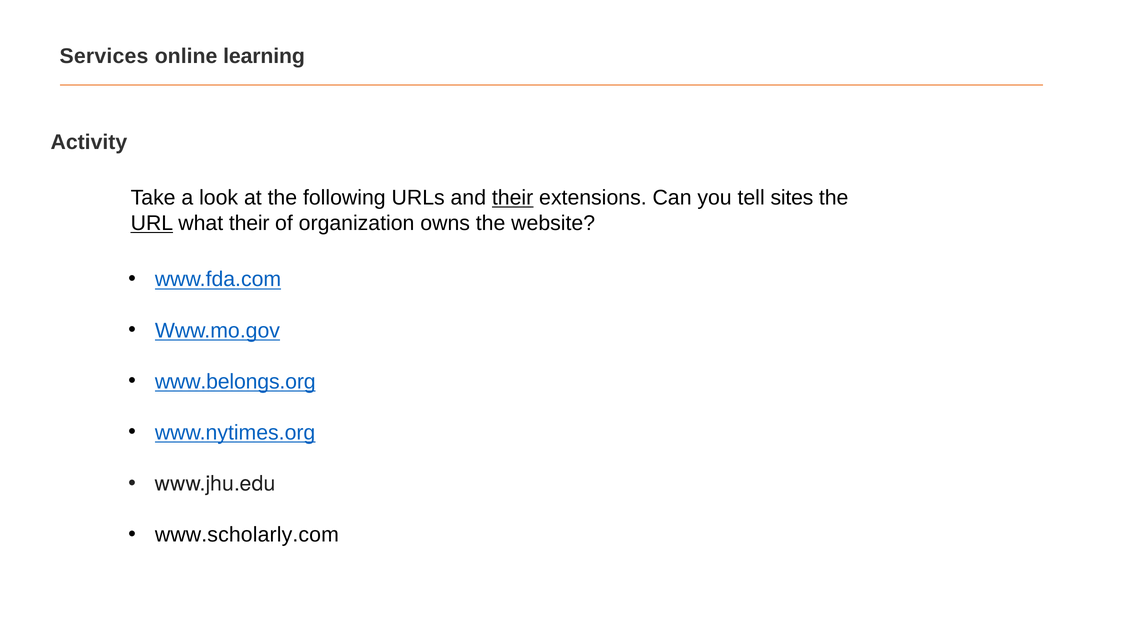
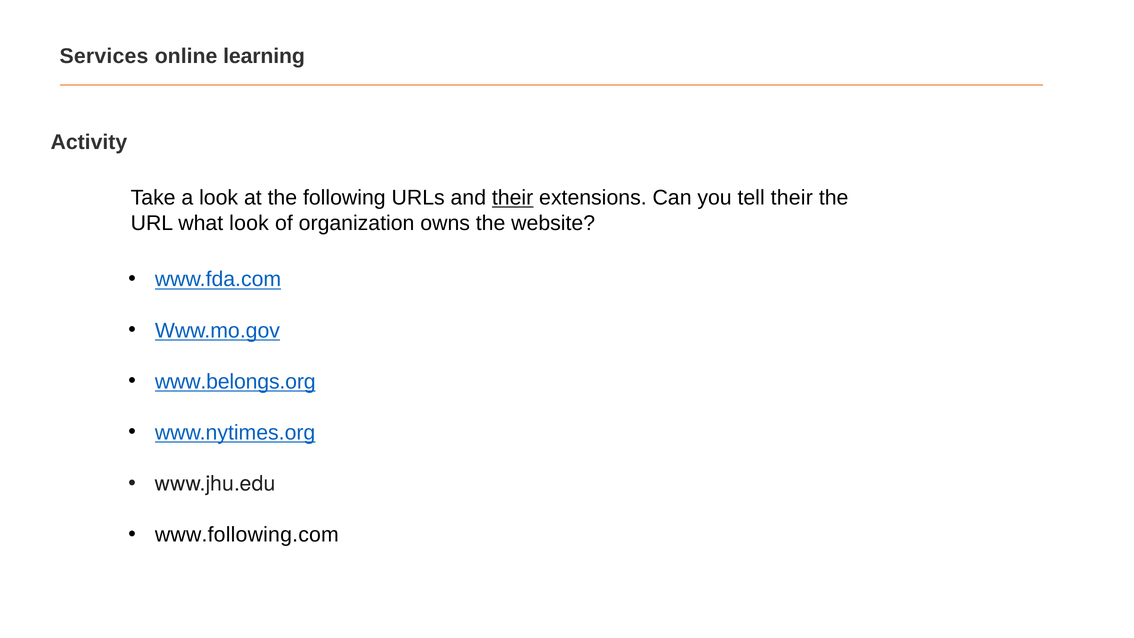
tell sites: sites -> their
URL underline: present -> none
what their: their -> look
www.scholarly.com: www.scholarly.com -> www.following.com
